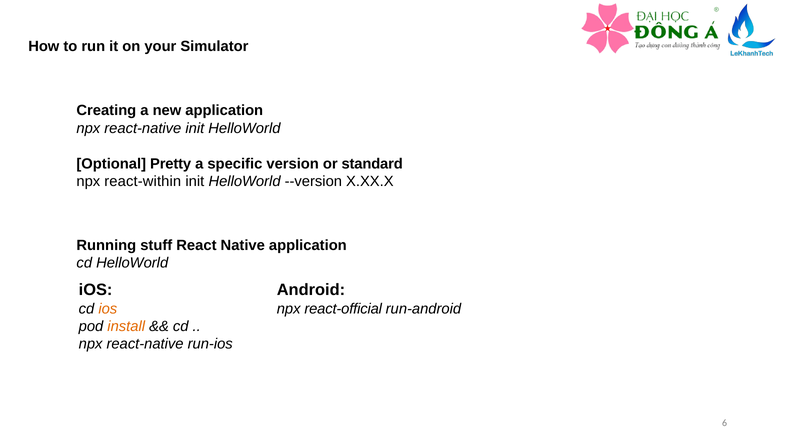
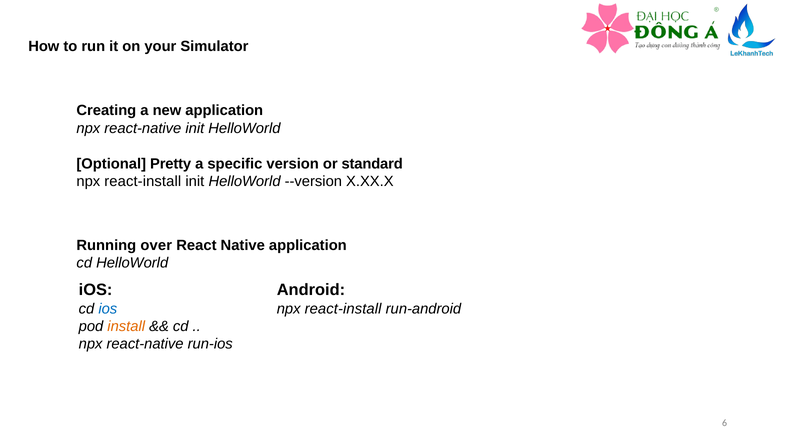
react-within at (143, 181): react-within -> react-install
stuff: stuff -> over
ios at (108, 308) colour: orange -> blue
react-official at (343, 308): react-official -> react-install
